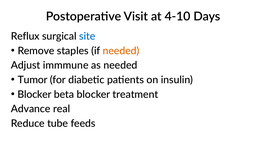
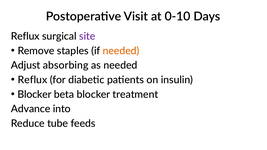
4-10: 4-10 -> 0-10
site colour: blue -> purple
immmune: immmune -> absorbing
Tumor at (33, 80): Tumor -> Reflux
real: real -> into
